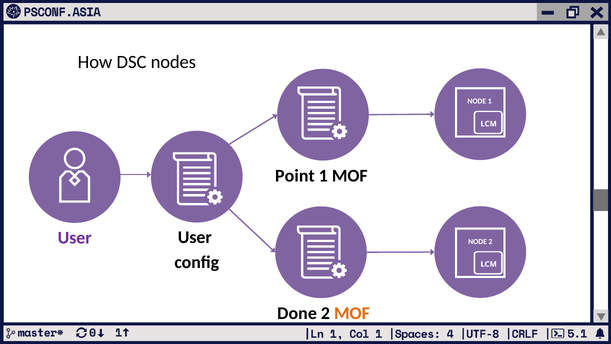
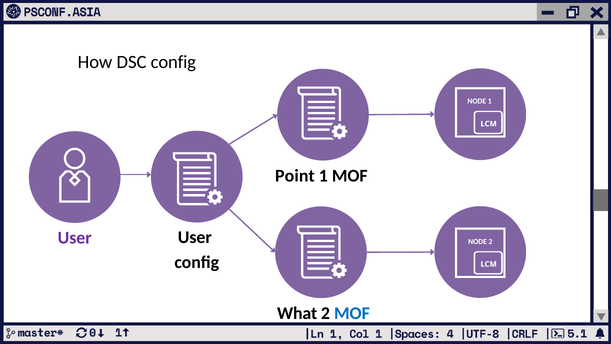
DSC nodes: nodes -> config
Done: Done -> What
MOF at (352, 313) colour: orange -> blue
